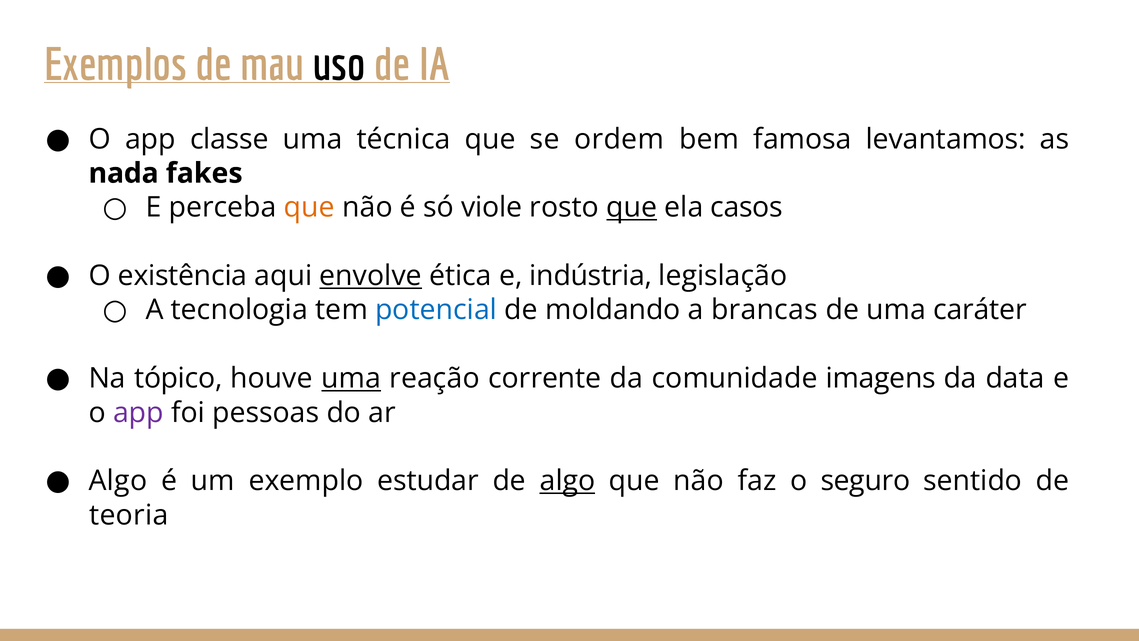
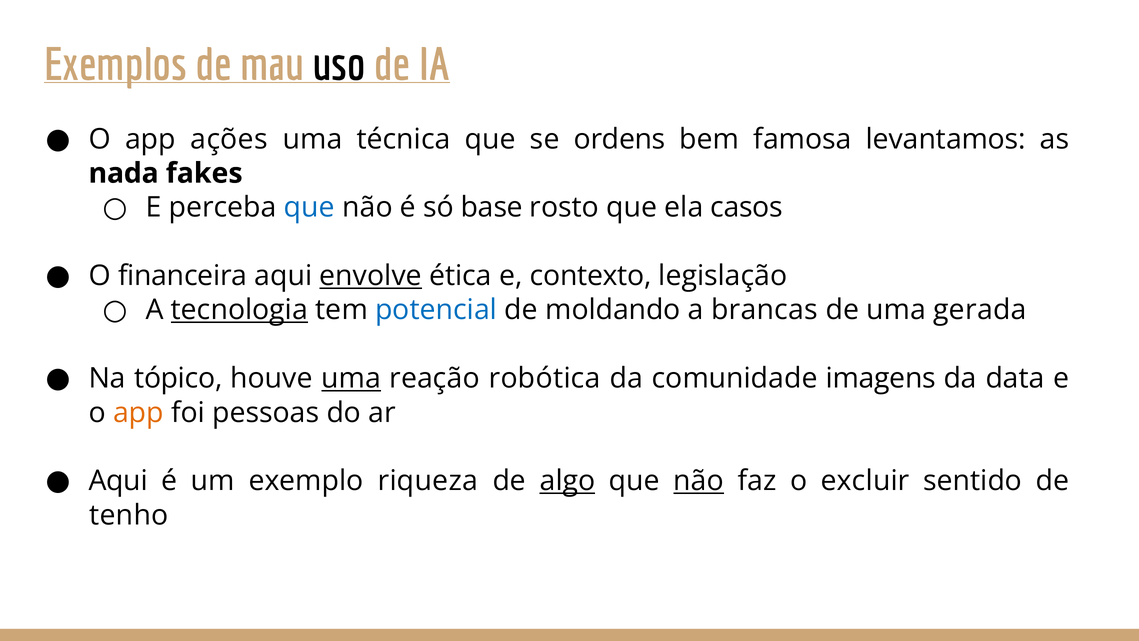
classe: classe -> ações
ordem: ordem -> ordens
que at (309, 207) colour: orange -> blue
viole: viole -> base
que at (632, 207) underline: present -> none
existência: existência -> financeira
indústria: indústria -> contexto
tecnologia underline: none -> present
caráter: caráter -> gerada
corrente: corrente -> robótica
app at (138, 412) colour: purple -> orange
Algo at (118, 481): Algo -> Aqui
estudar: estudar -> riqueza
não at (699, 481) underline: none -> present
seguro: seguro -> excluir
teoria: teoria -> tenho
